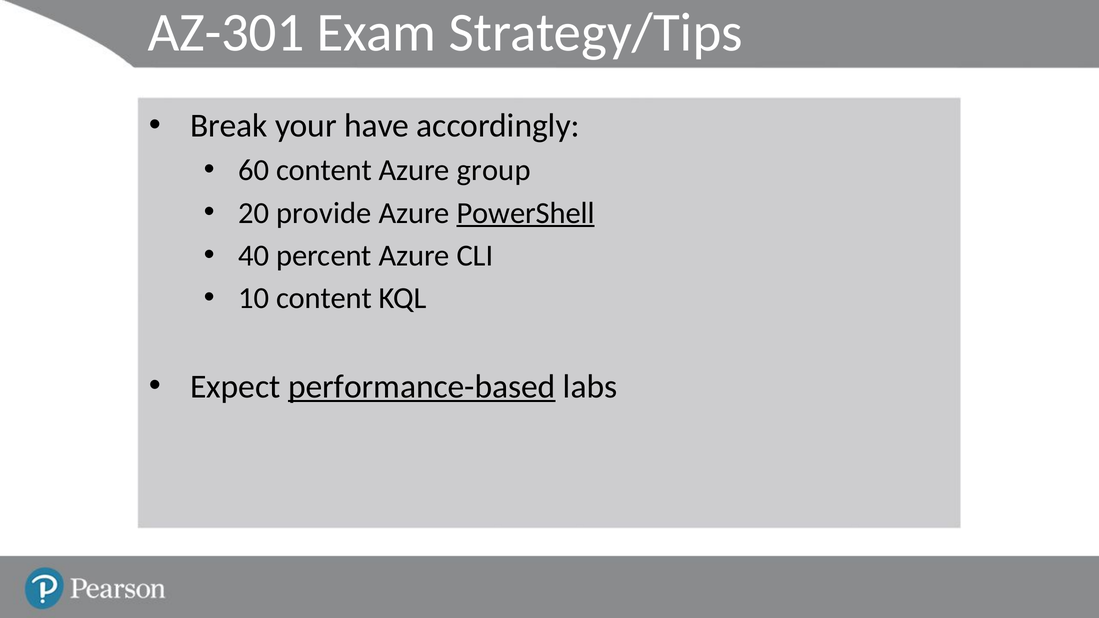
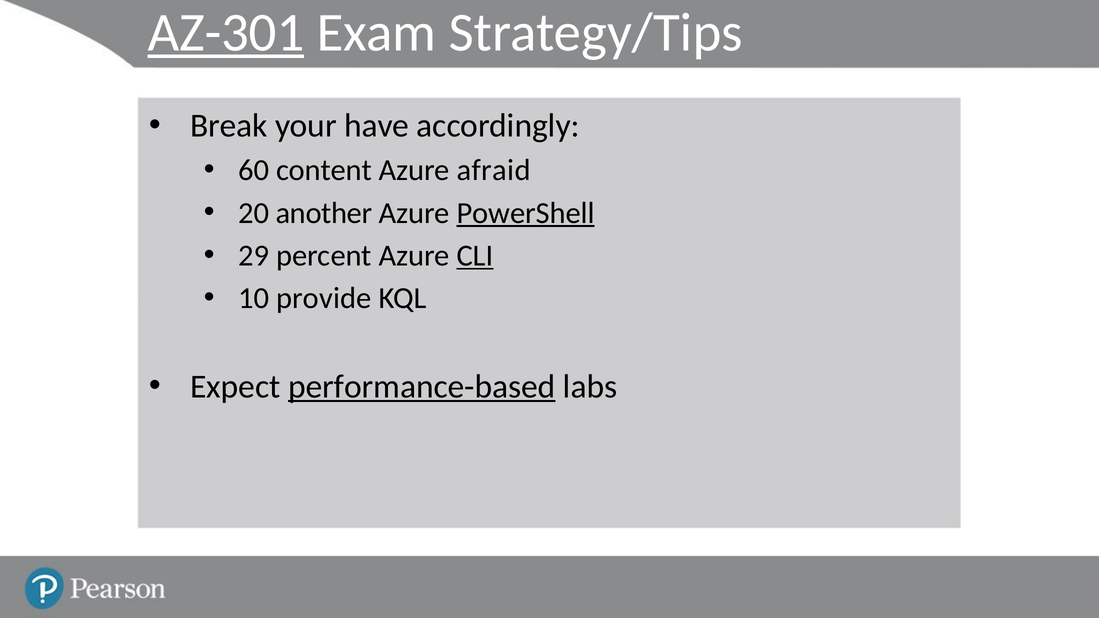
AZ-301 underline: none -> present
group: group -> afraid
provide: provide -> another
40: 40 -> 29
CLI underline: none -> present
10 content: content -> provide
